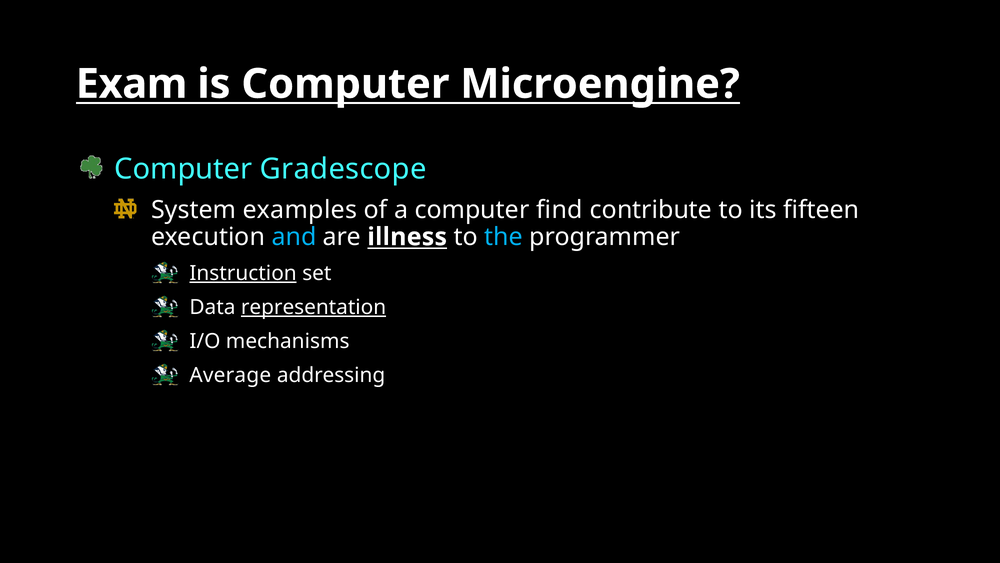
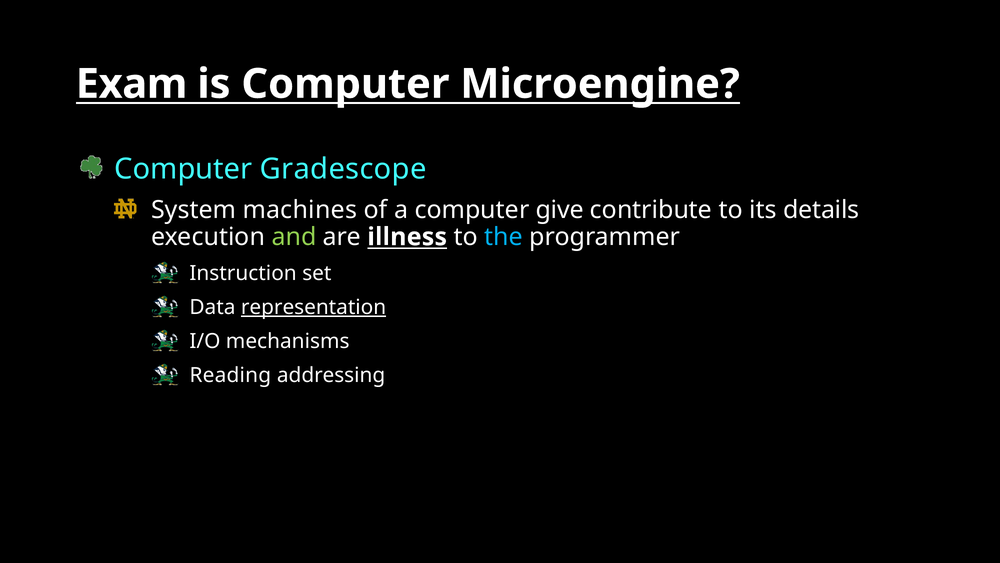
examples: examples -> machines
find: find -> give
fifteen: fifteen -> details
and colour: light blue -> light green
Instruction underline: present -> none
Average: Average -> Reading
